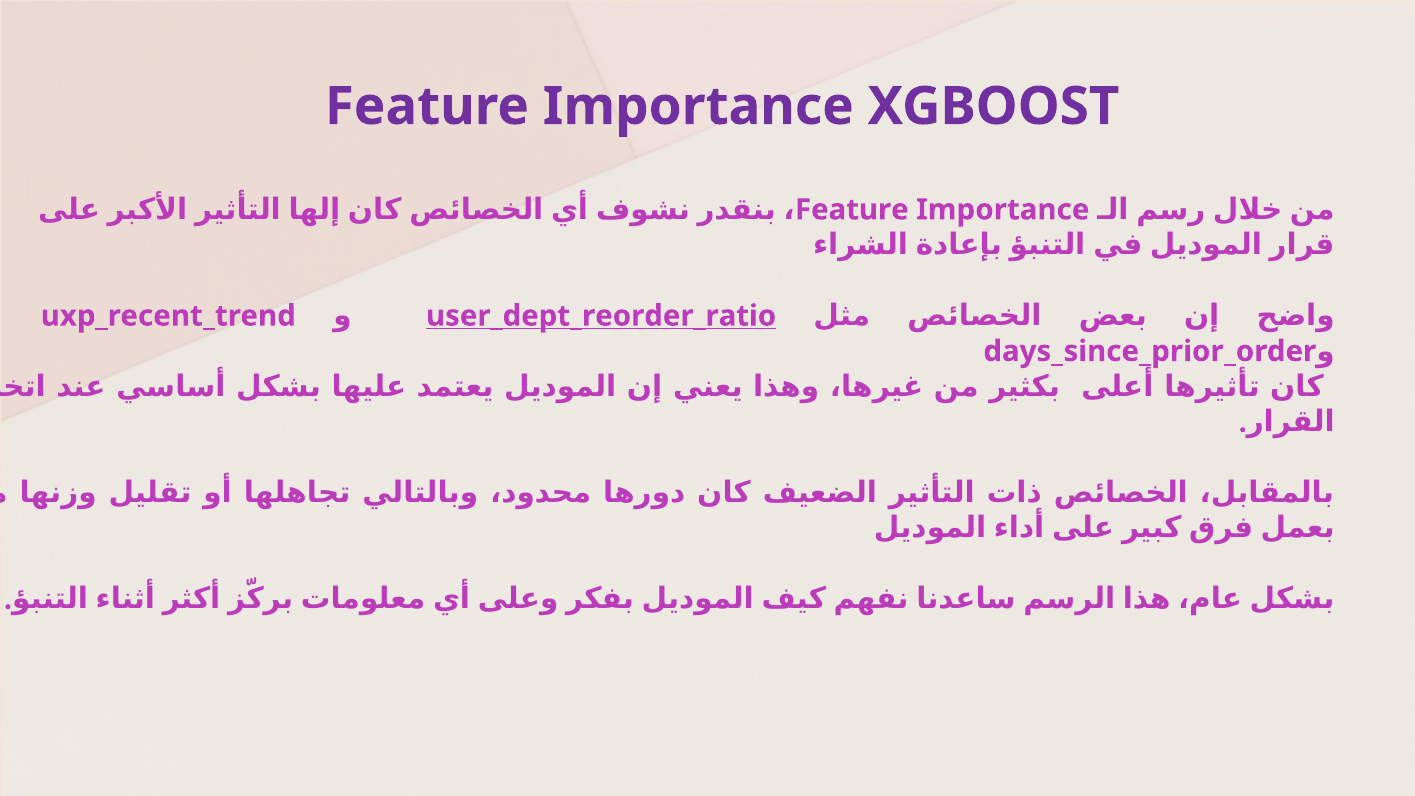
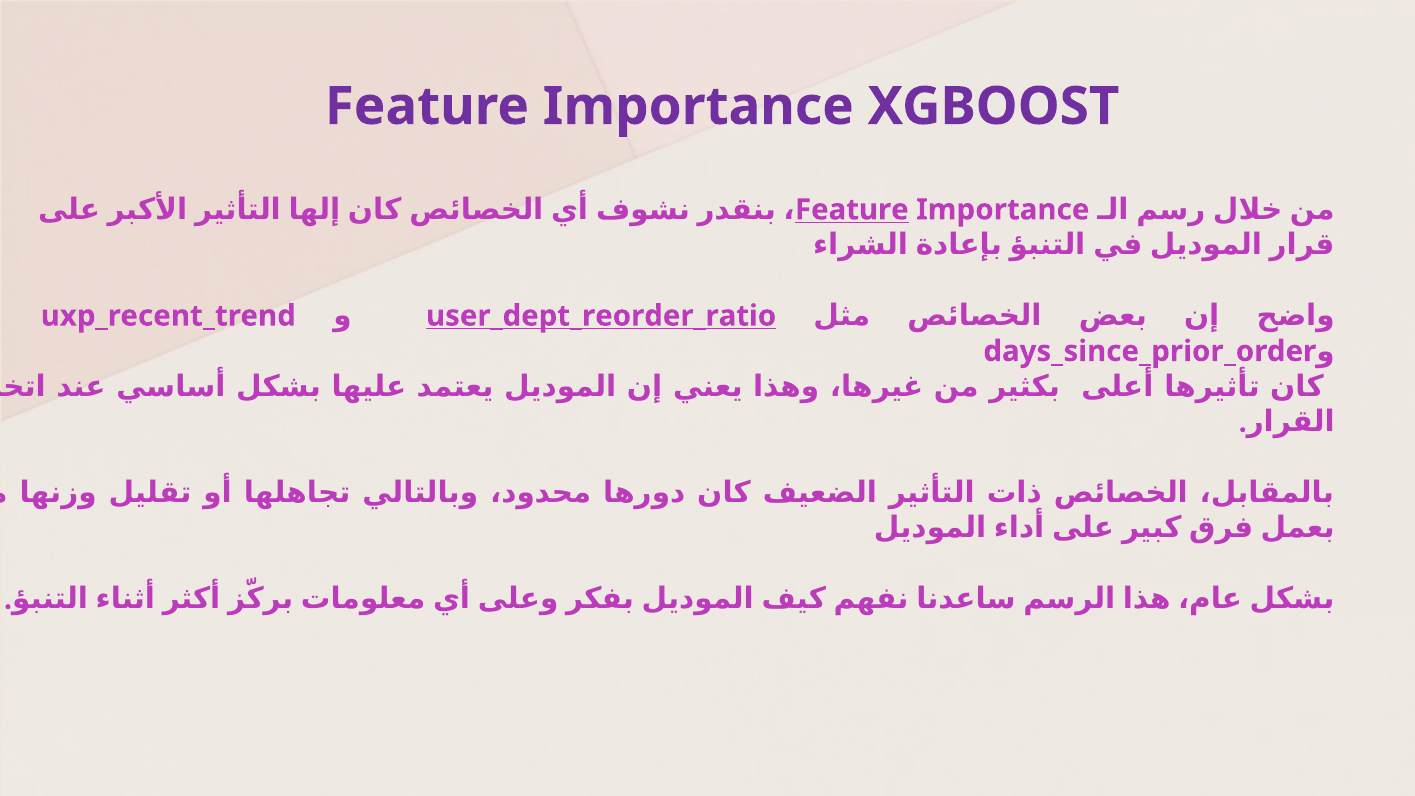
Feature at (852, 210) underline: none -> present
